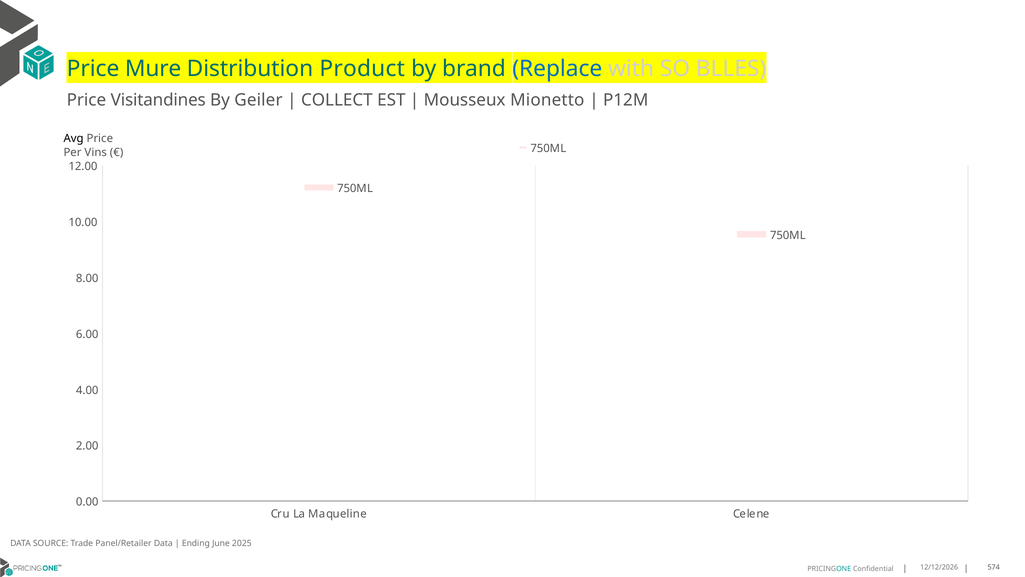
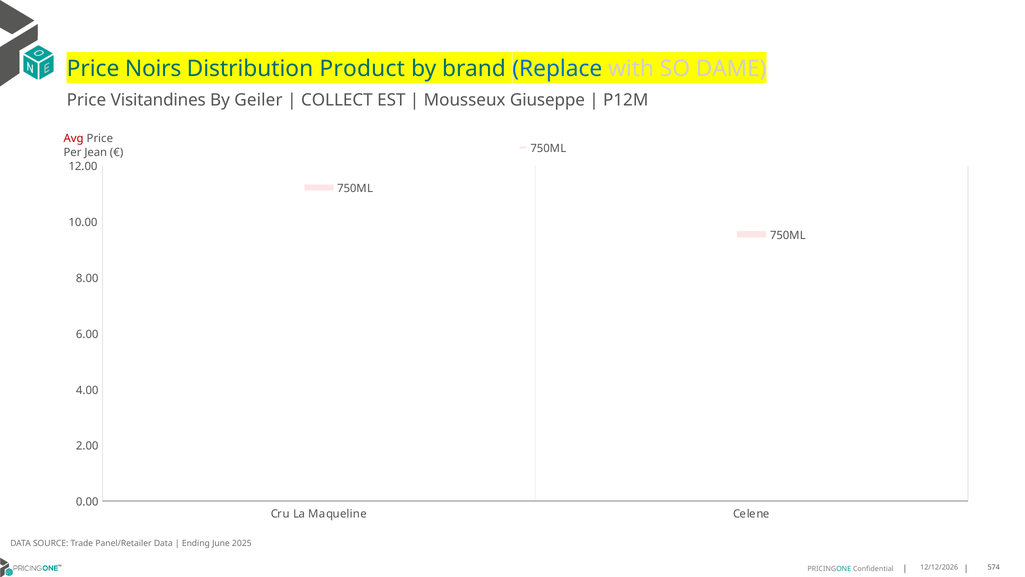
Mure: Mure -> Noirs
BLLES: BLLES -> DAME
Mionetto: Mionetto -> Giuseppe
Avg colour: black -> red
Vins: Vins -> Jean
